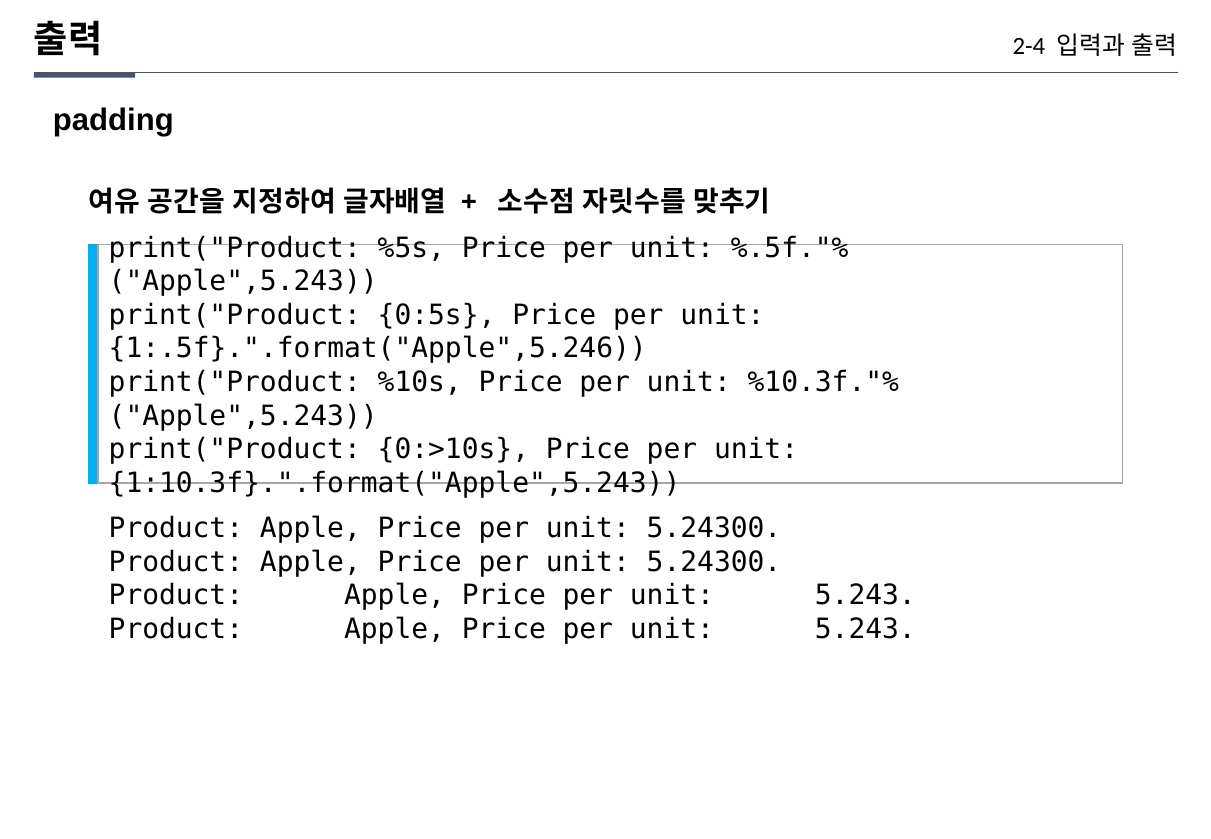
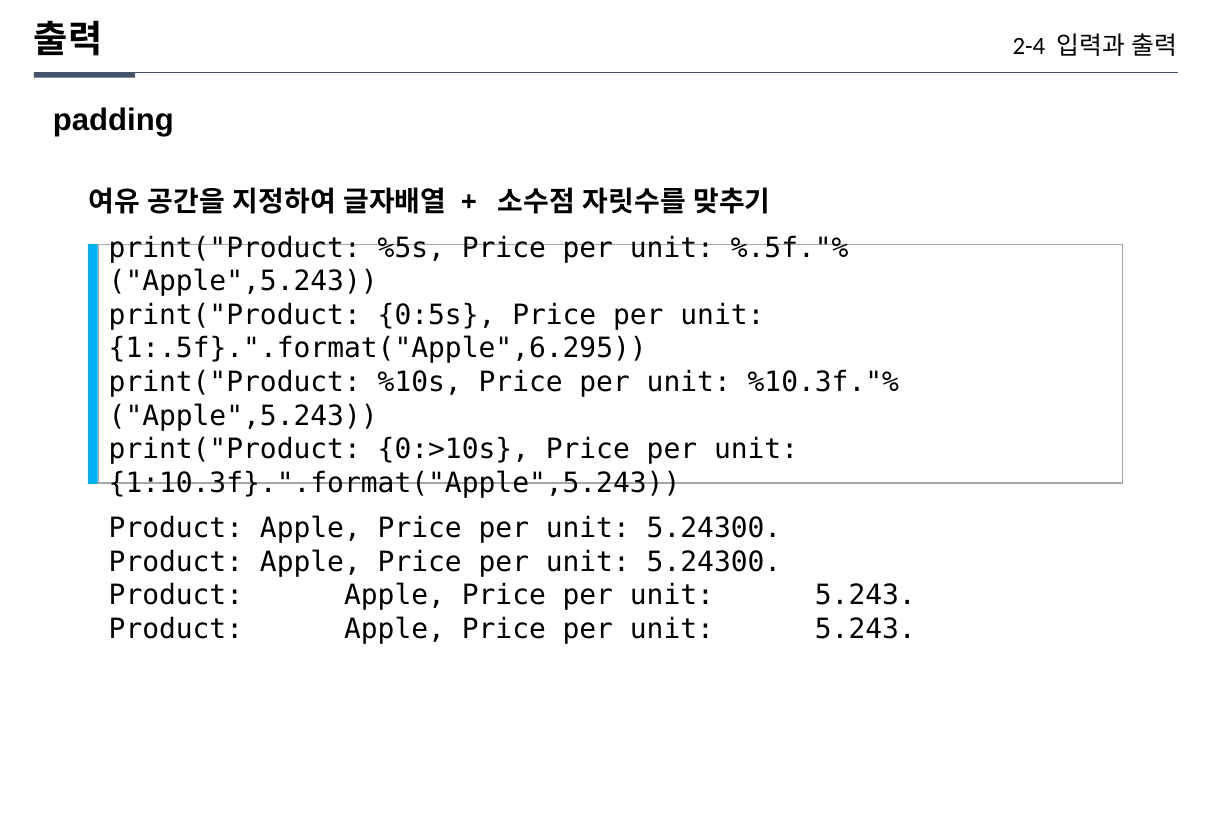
1:.5f}.".format("Apple",5.246: 1:.5f}.".format("Apple",5.246 -> 1:.5f}.".format("Apple",6.295
